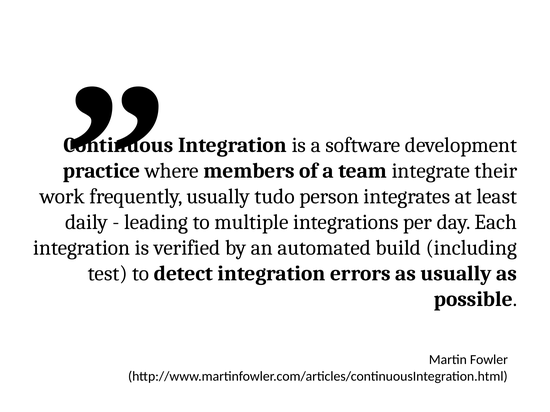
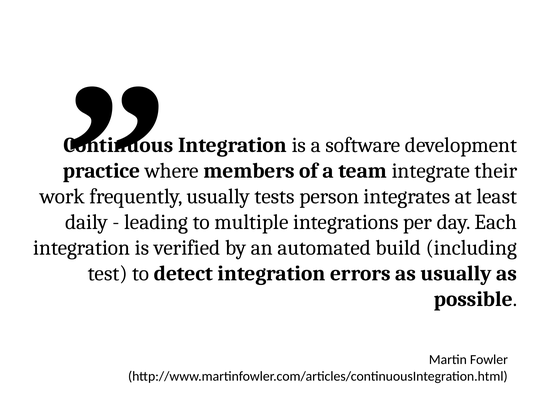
tudo: tudo -> tests
